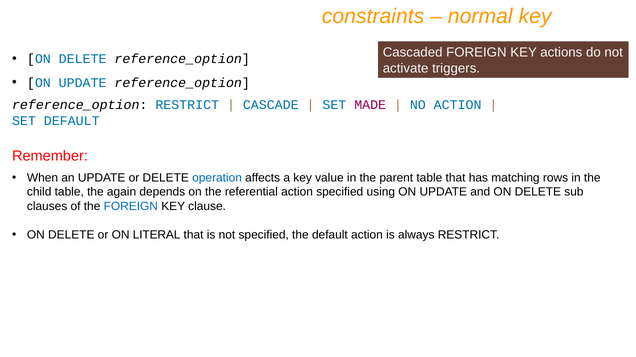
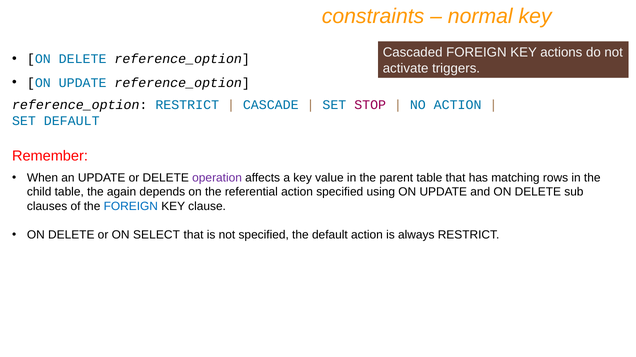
MADE: MADE -> STOP
operation colour: blue -> purple
LITERAL: LITERAL -> SELECT
